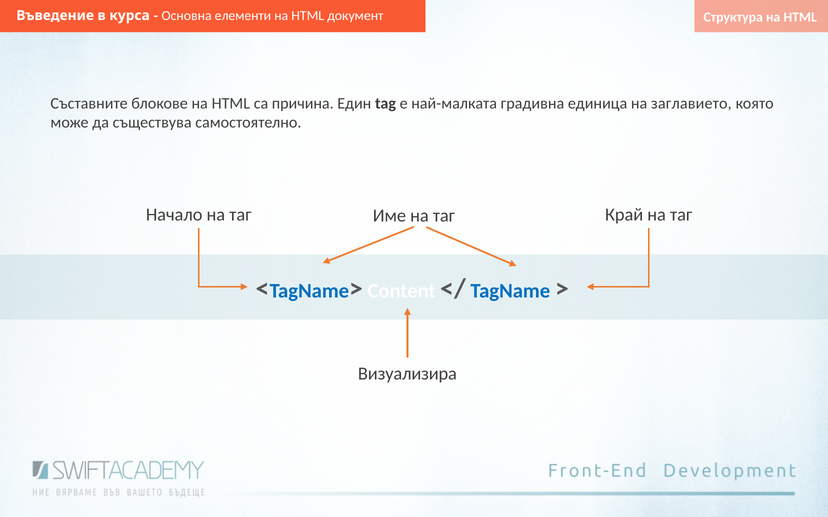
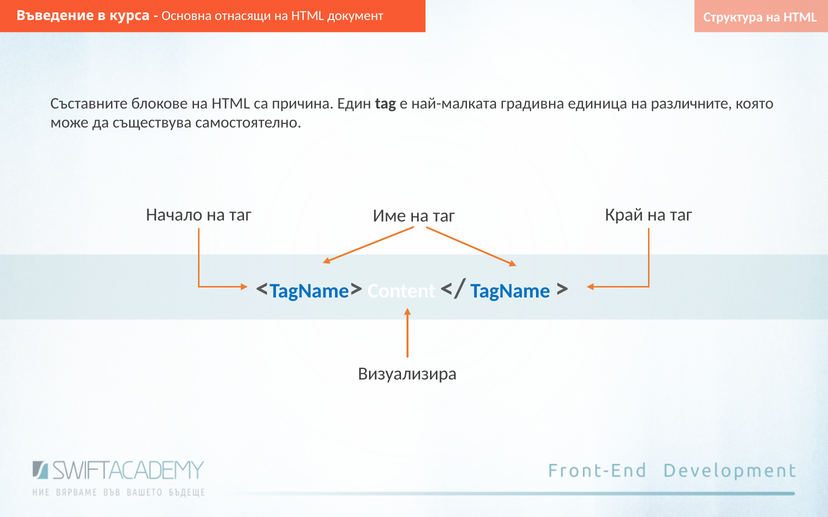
елементи: елементи -> отнасящи
заглавието: заглавието -> различните
